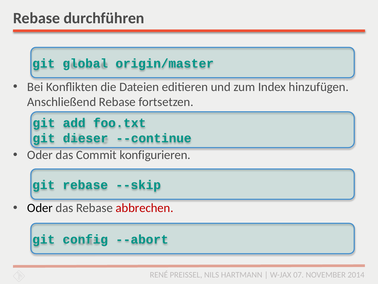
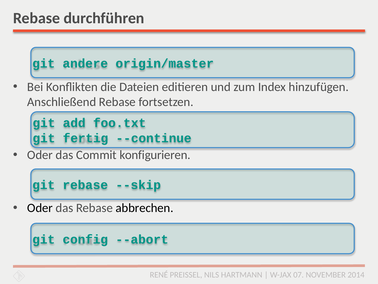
global: global -> andere
dieser: dieser -> fertig
abbrechen colour: red -> black
